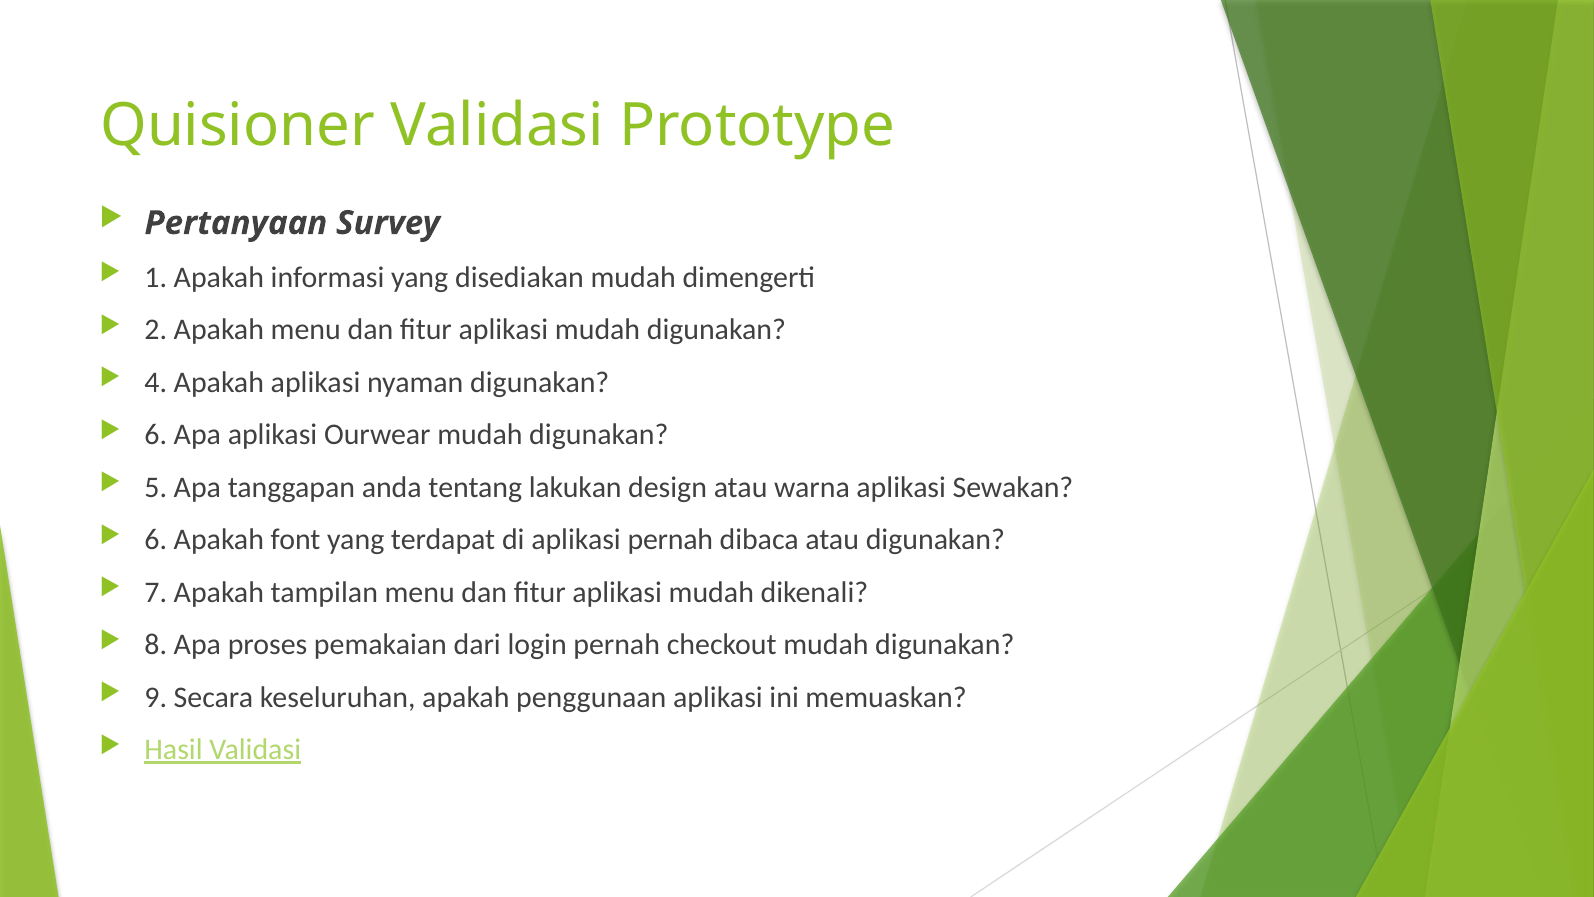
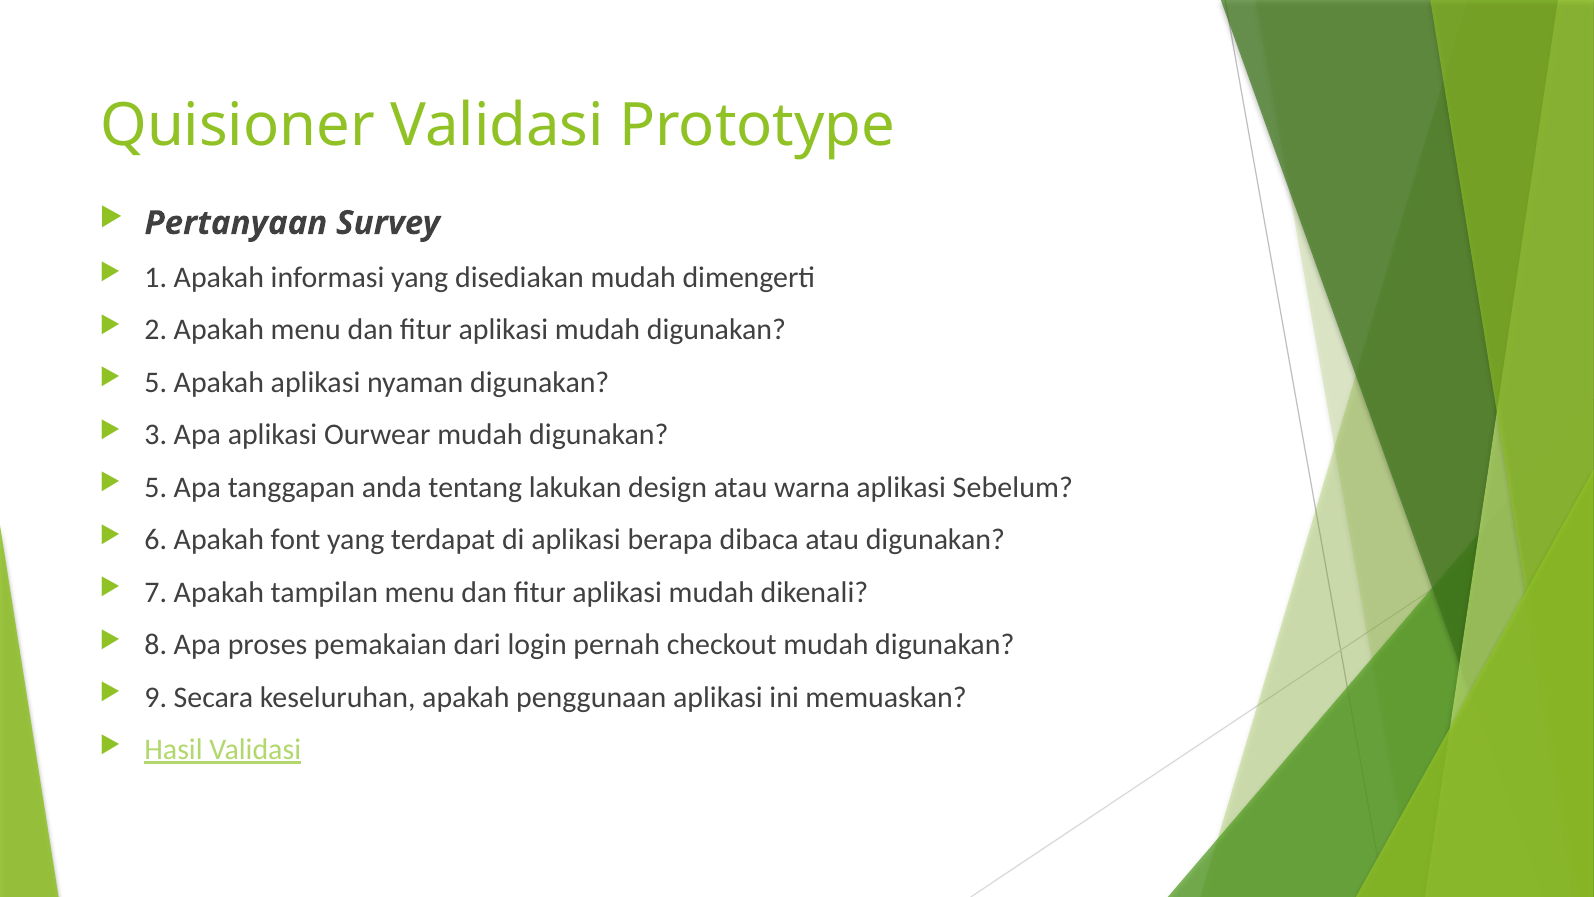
4 at (156, 382): 4 -> 5
6 at (156, 435): 6 -> 3
Sewakan: Sewakan -> Sebelum
aplikasi pernah: pernah -> berapa
